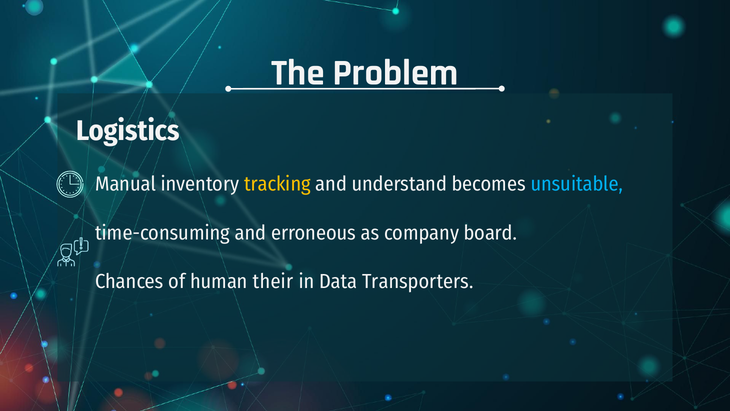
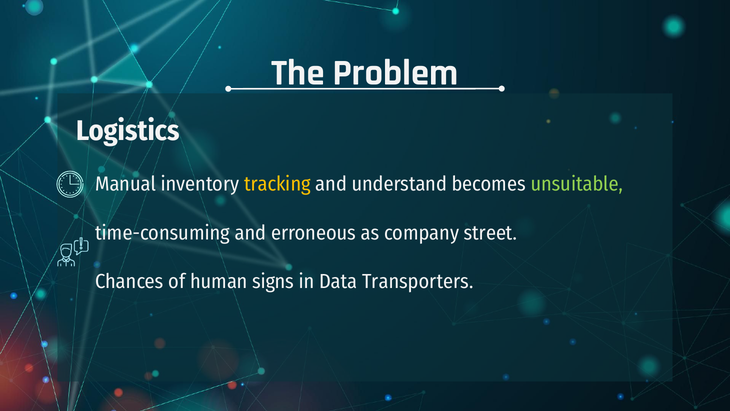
unsuitable colour: light blue -> light green
board: board -> street
their: their -> signs
